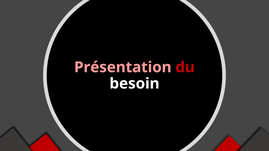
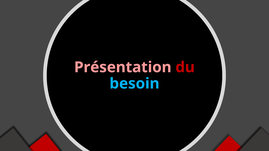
besoin colour: white -> light blue
